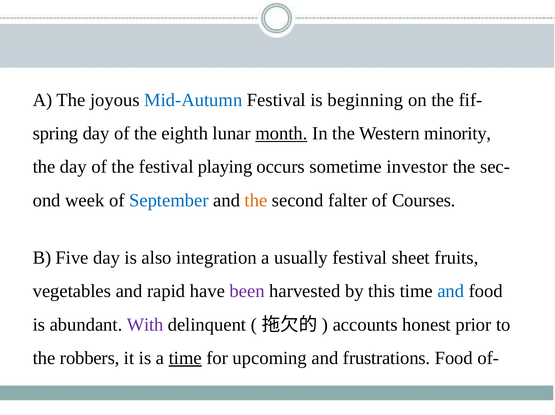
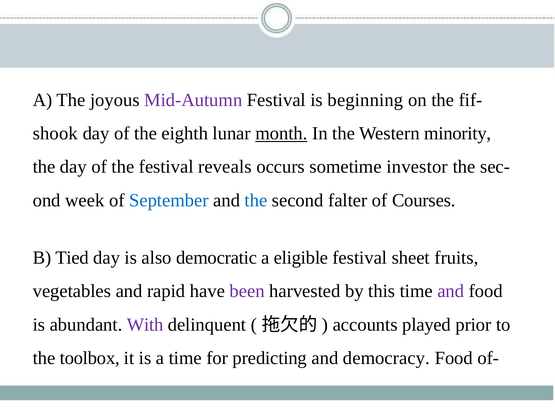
Mid-Autumn colour: blue -> purple
spring: spring -> shook
playing: playing -> reveals
the at (256, 200) colour: orange -> blue
Five: Five -> Tied
integration: integration -> democratic
usually: usually -> eligible
and at (451, 291) colour: blue -> purple
honest: honest -> played
robbers: robbers -> toolbox
time at (185, 358) underline: present -> none
upcoming: upcoming -> predicting
frustrations: frustrations -> democracy
